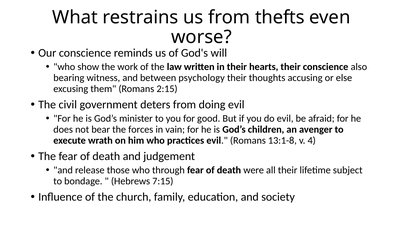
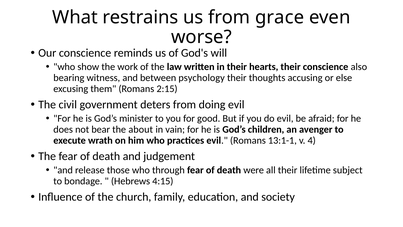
thefts: thefts -> grace
forces: forces -> about
13:1-8: 13:1-8 -> 13:1-1
7:15: 7:15 -> 4:15
